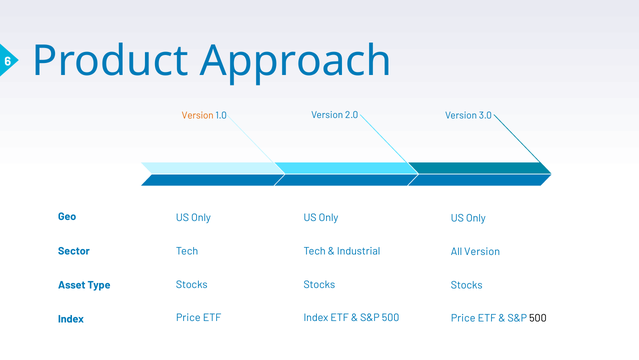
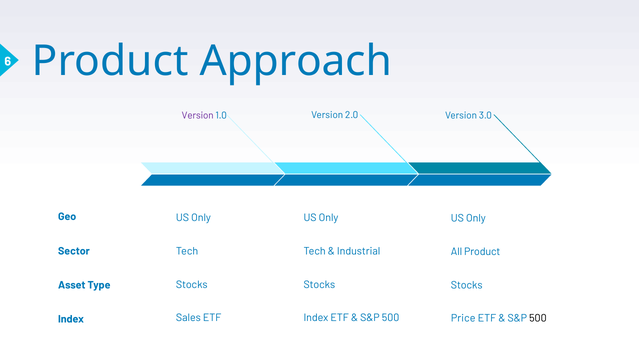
Version at (198, 115) colour: orange -> purple
All Version: Version -> Product
Price at (188, 317): Price -> Sales
